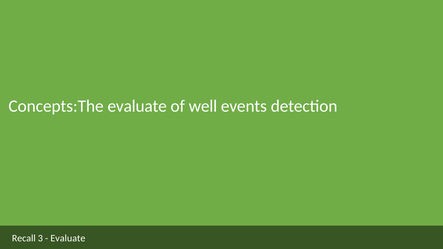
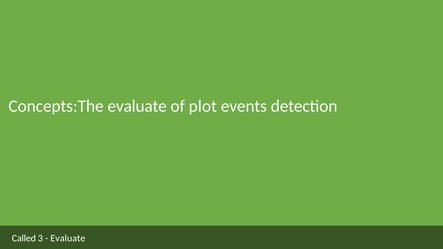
well: well -> plot
Recall: Recall -> Called
